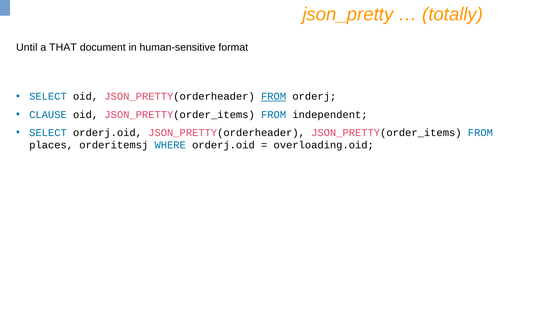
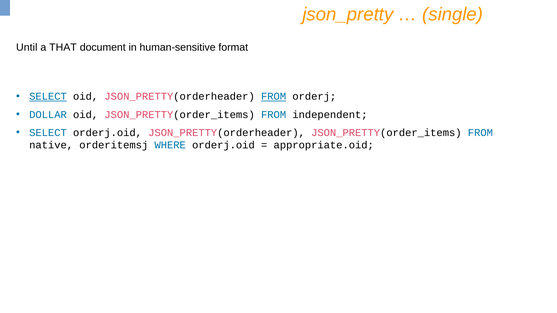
totally: totally -> single
SELECT at (48, 97) underline: none -> present
CLAUSE: CLAUSE -> DOLLAR
places: places -> native
overloading.oid: overloading.oid -> appropriate.oid
